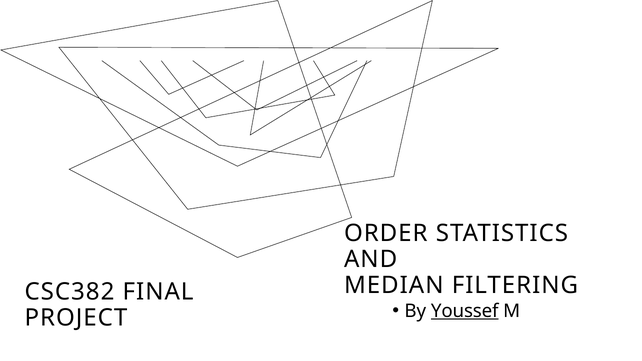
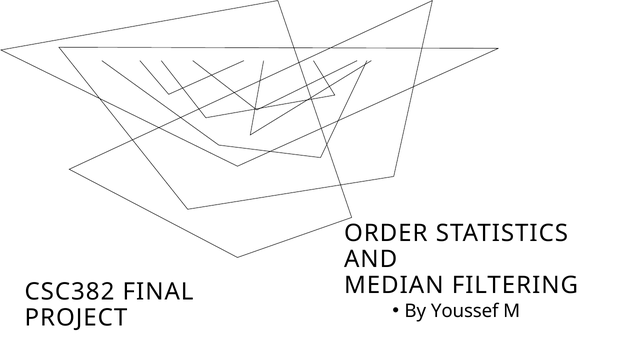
Youssef underline: present -> none
